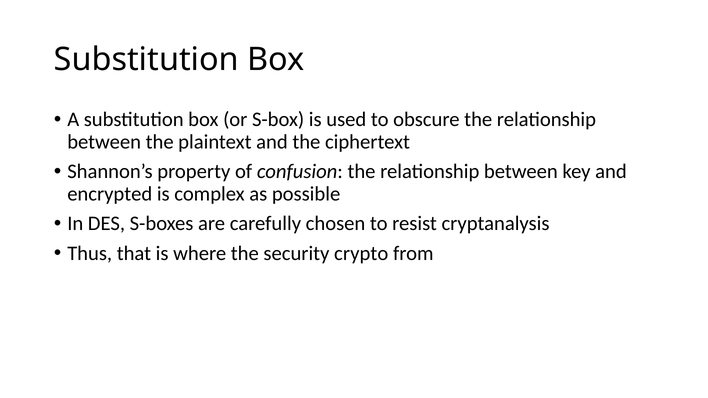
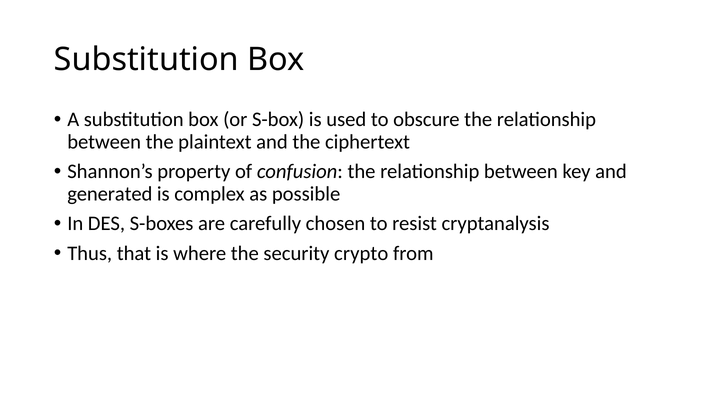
encrypted: encrypted -> generated
